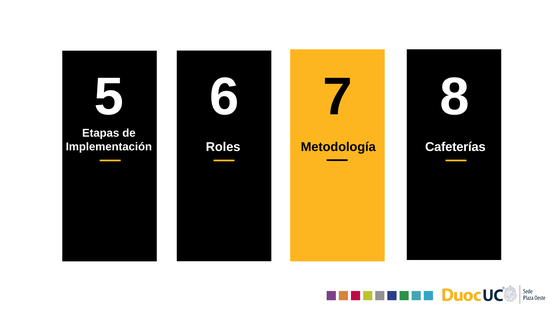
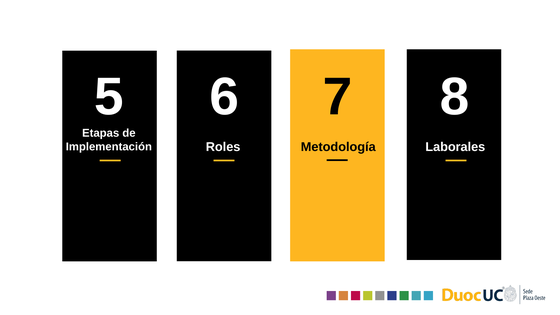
Cafeterías: Cafeterías -> Laborales
